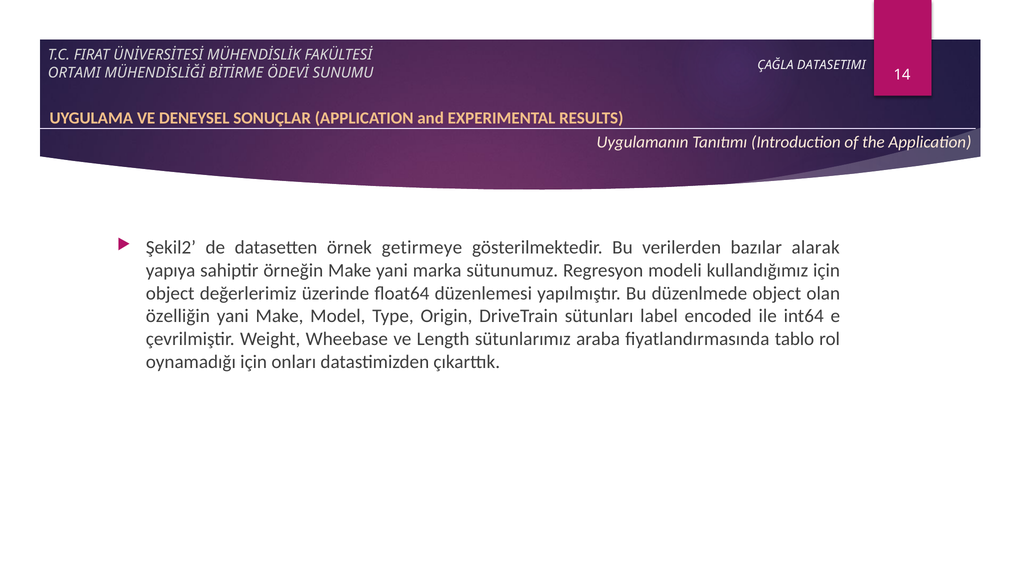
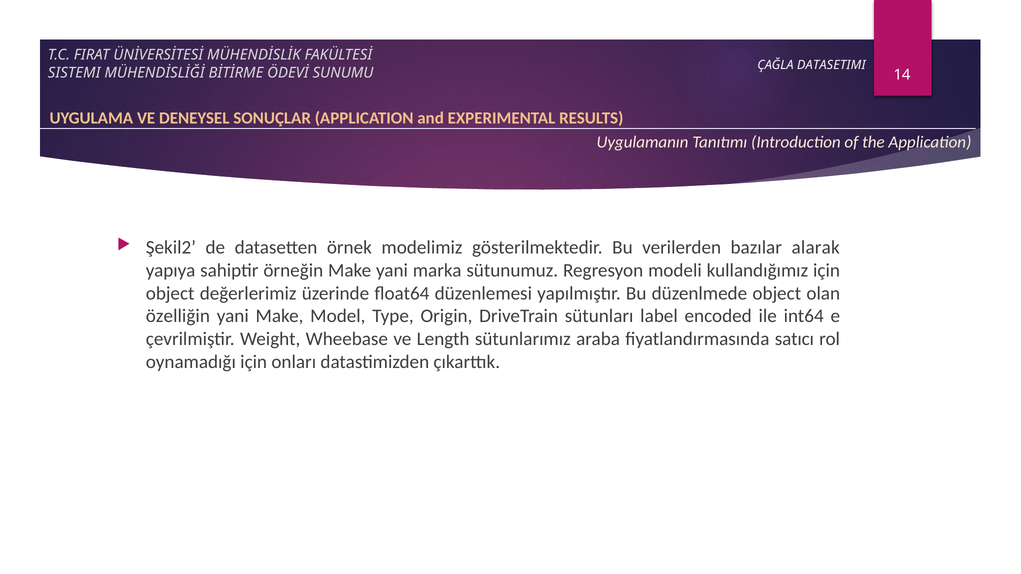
ORTAMI: ORTAMI -> SISTEMI
getirmeye: getirmeye -> modelimiz
tablo: tablo -> satıcı
